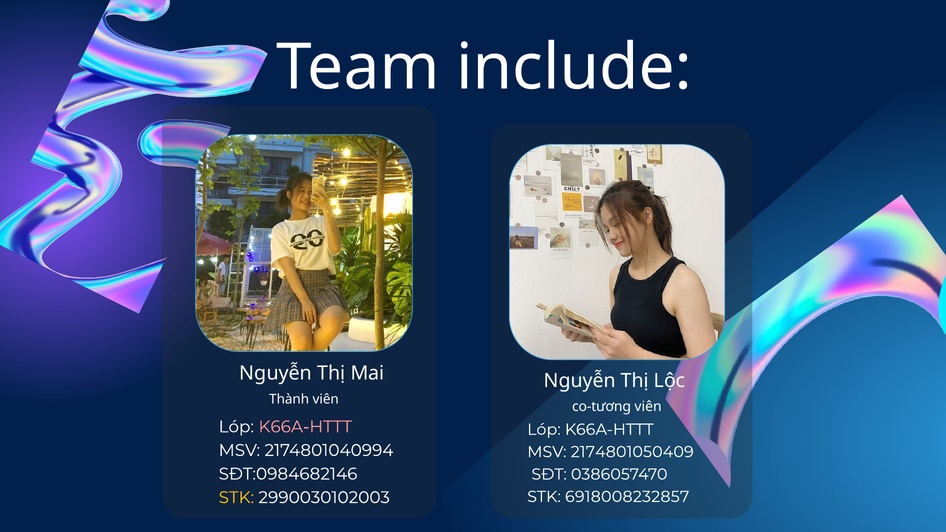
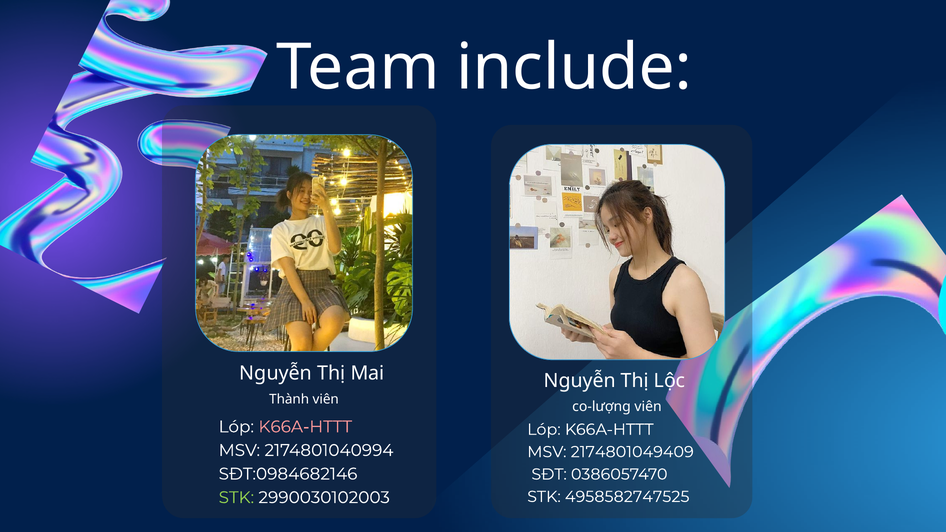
co-tương: co-tương -> co-lượng
2174801050409: 2174801050409 -> 2174801049409
6918008232857: 6918008232857 -> 4958582747525
STK at (236, 498) colour: yellow -> light green
